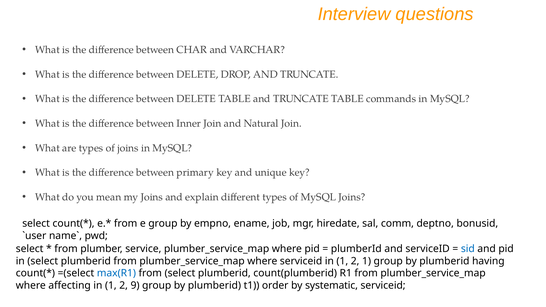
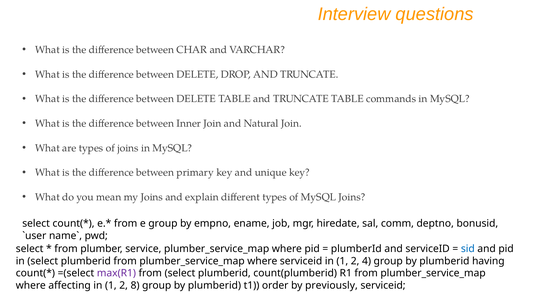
2 1: 1 -> 4
max(R1 colour: blue -> purple
9: 9 -> 8
systematic: systematic -> previously
